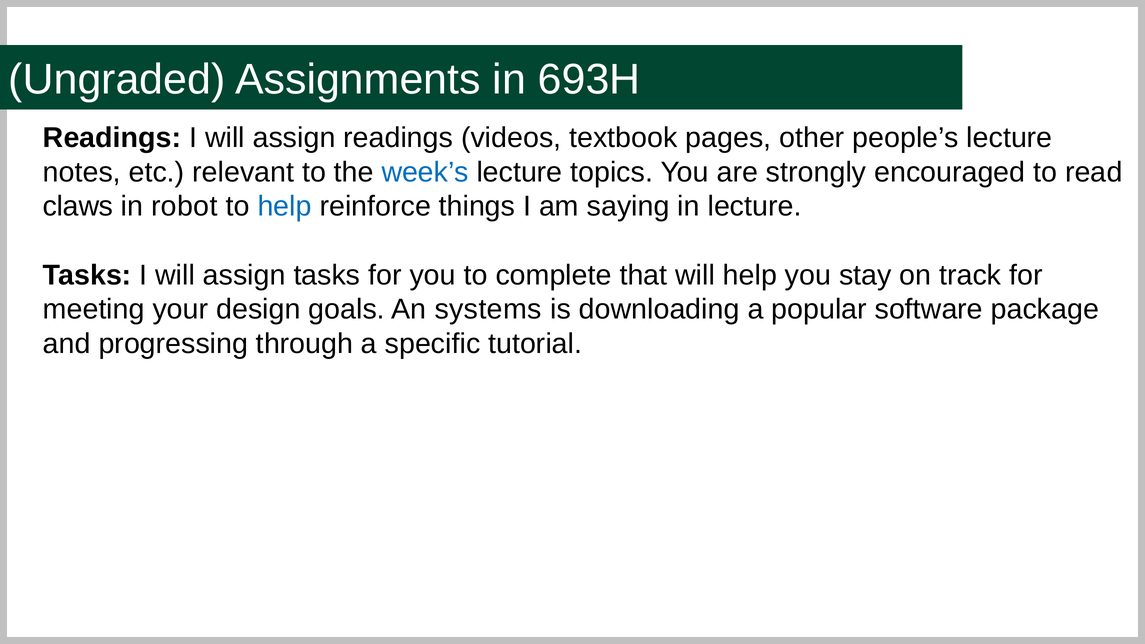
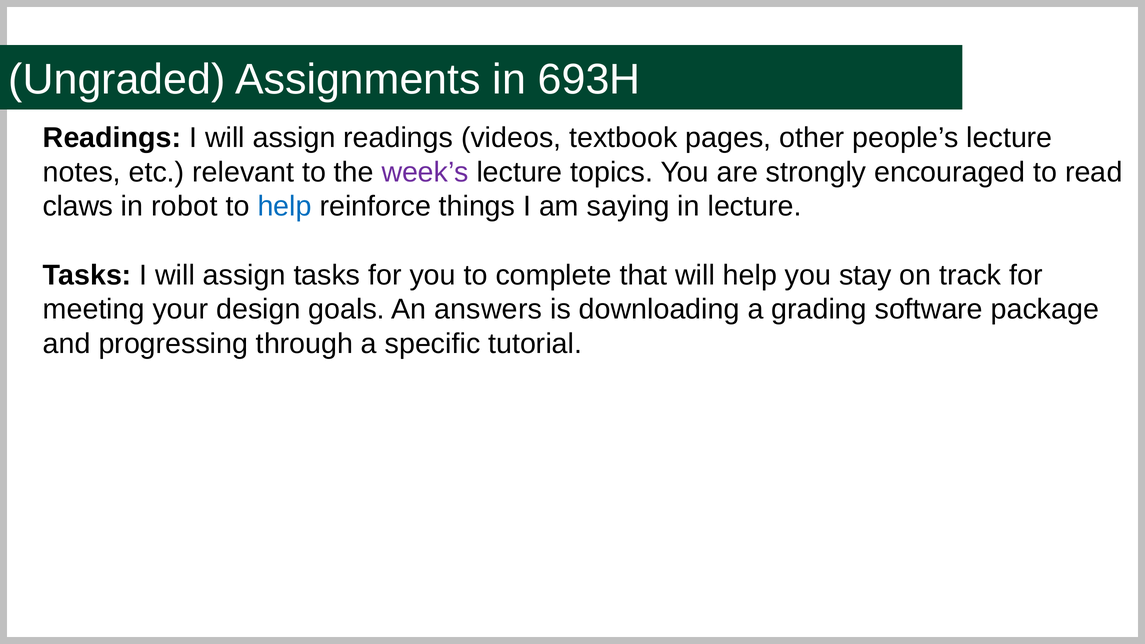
week’s colour: blue -> purple
systems: systems -> answers
popular: popular -> grading
